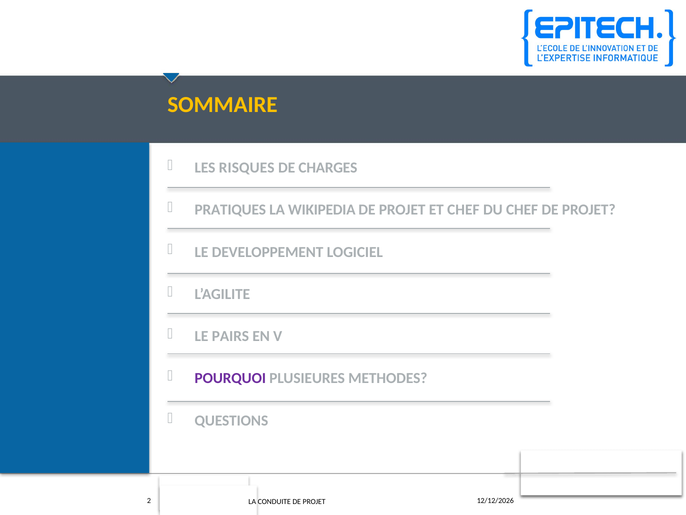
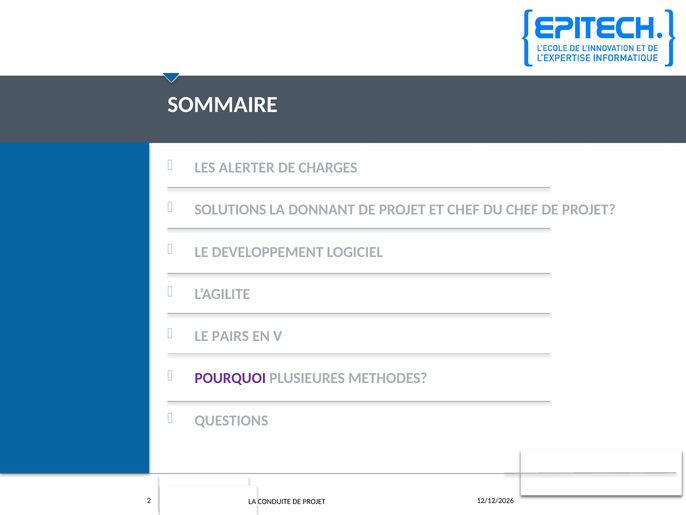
SOMMAIRE colour: yellow -> white
RISQUES: RISQUES -> ALERTER
PRATIQUES: PRATIQUES -> SOLUTIONS
WIKIPEDIA: WIKIPEDIA -> DONNANT
